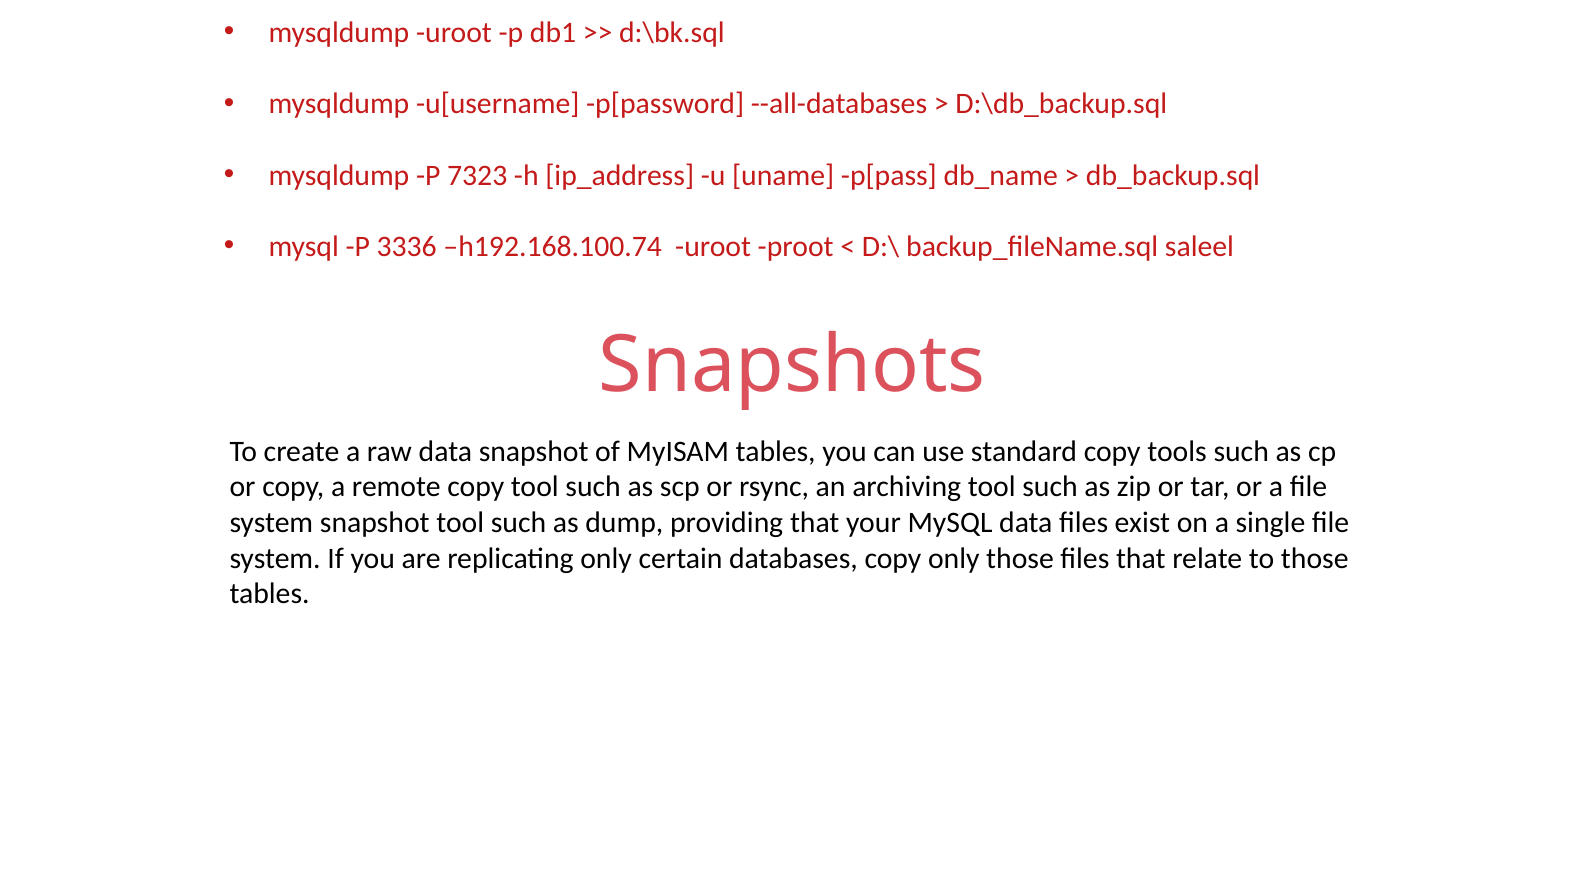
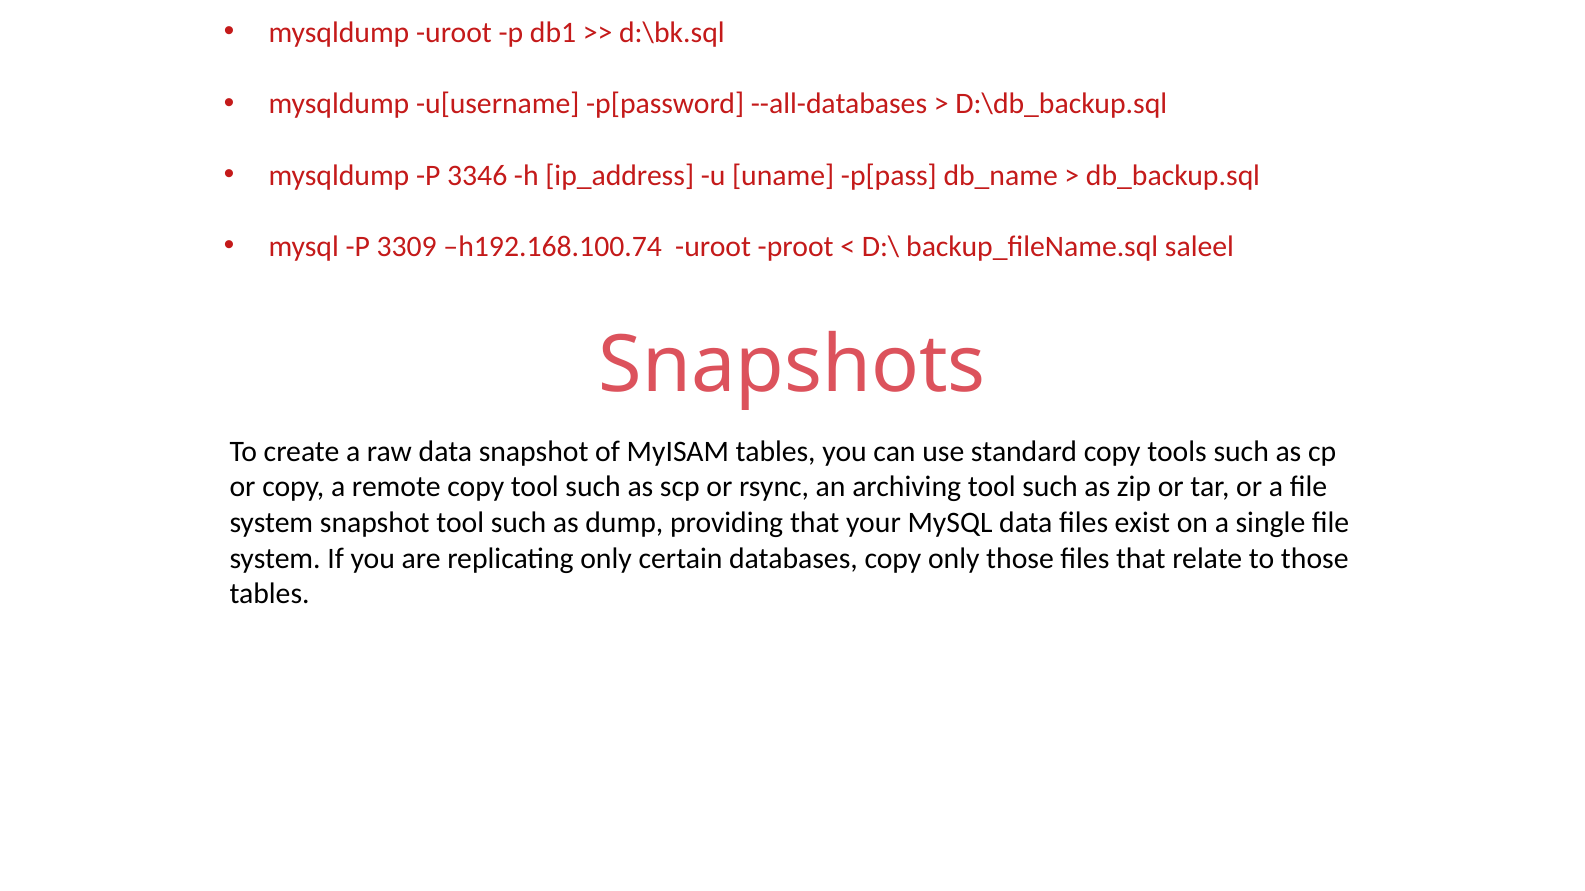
7323: 7323 -> 3346
3336: 3336 -> 3309
